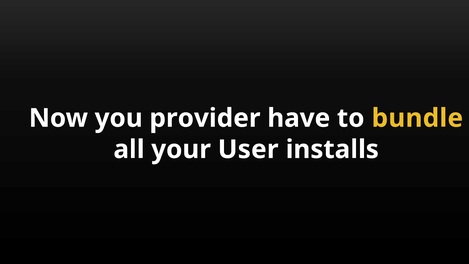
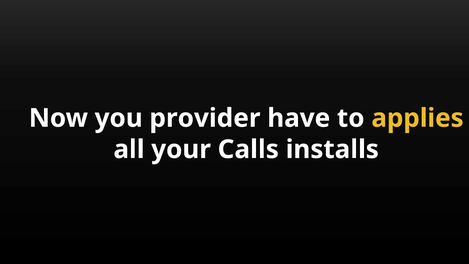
bundle: bundle -> applies
User: User -> Calls
